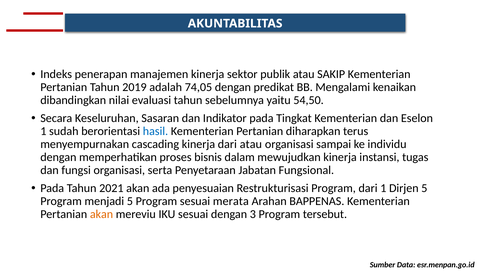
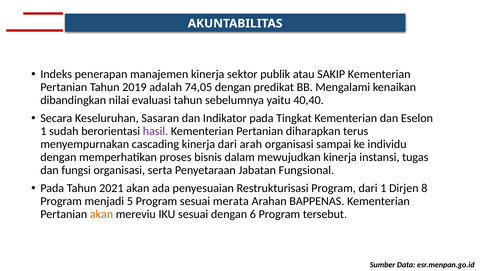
54,50: 54,50 -> 40,40
hasil colour: blue -> purple
dari atau: atau -> arah
Dirjen 5: 5 -> 8
3: 3 -> 6
